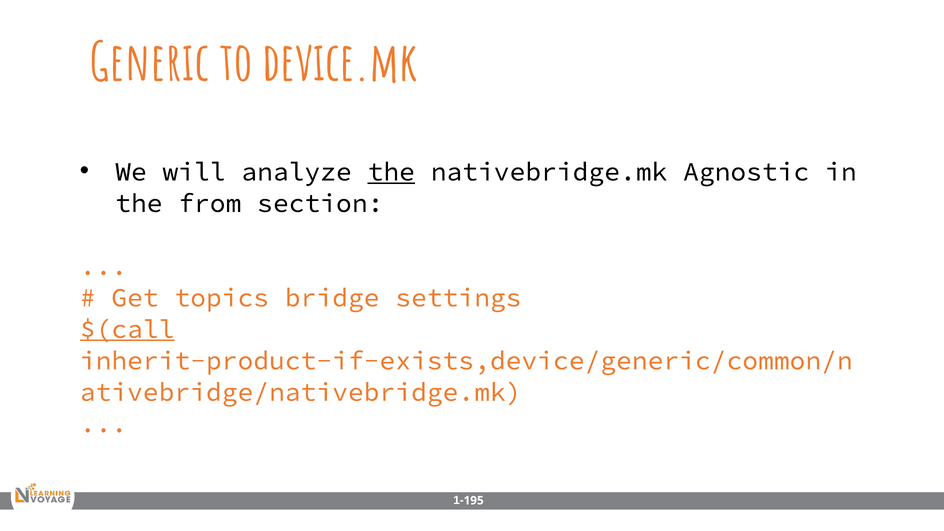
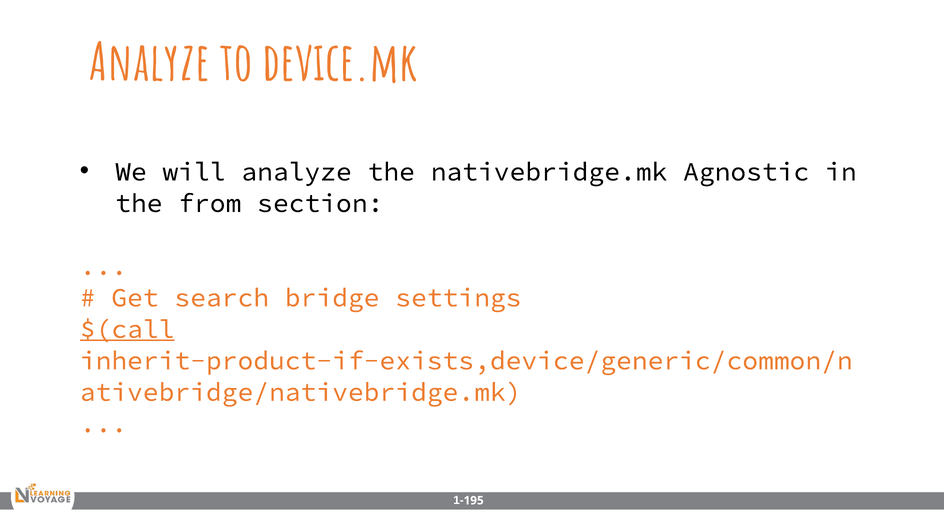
Generic at (150, 63): Generic -> Analyze
the at (391, 172) underline: present -> none
topics: topics -> search
